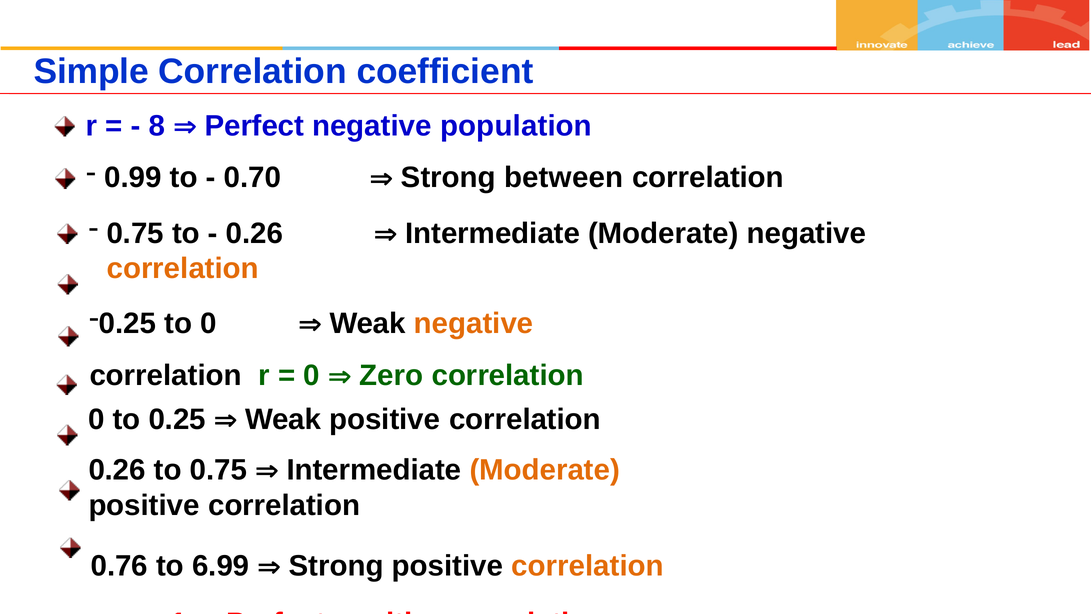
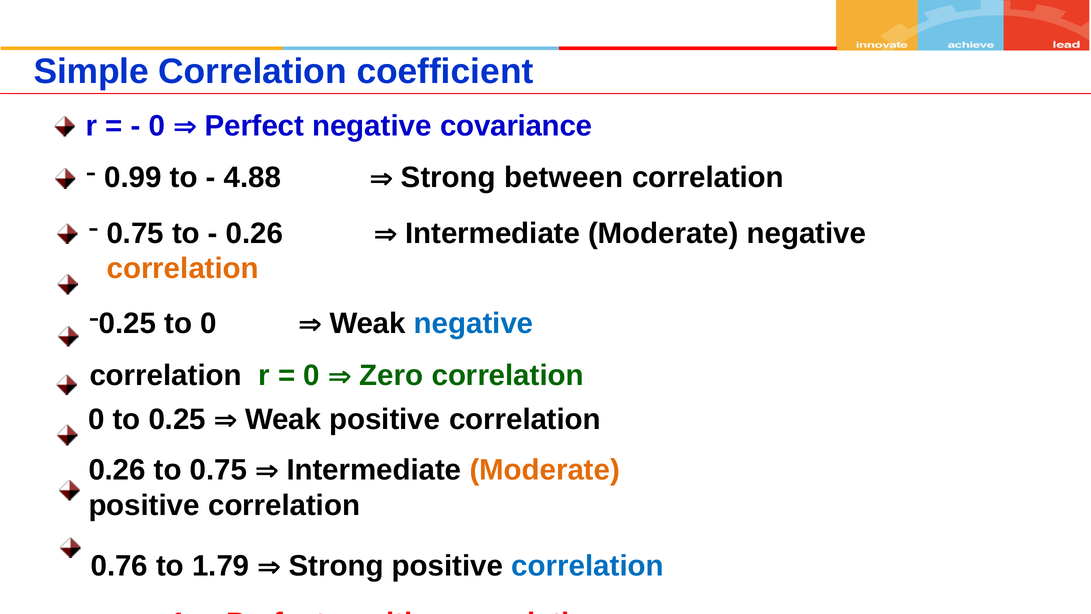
8 at (157, 126): 8 -> 0
population: population -> covariance
0.70: 0.70 -> 4.88
negative at (474, 323) colour: orange -> blue
6.99: 6.99 -> 1.79
correlation at (588, 566) colour: orange -> blue
